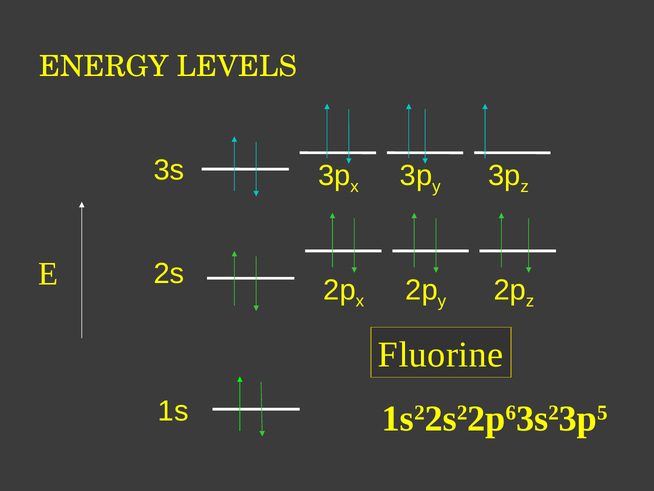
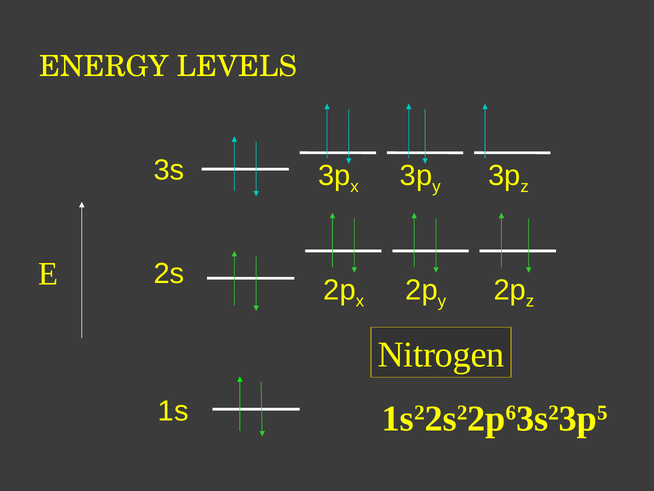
Fluorine: Fluorine -> Nitrogen
